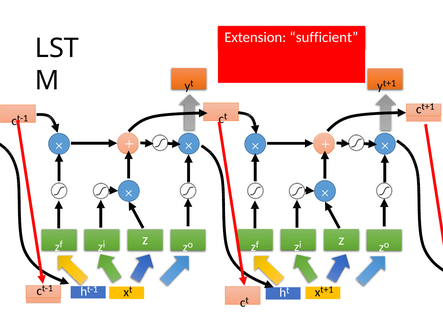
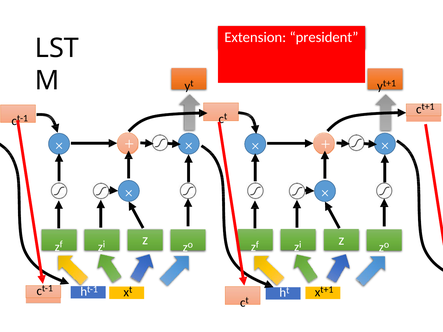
sufficient: sufficient -> president
